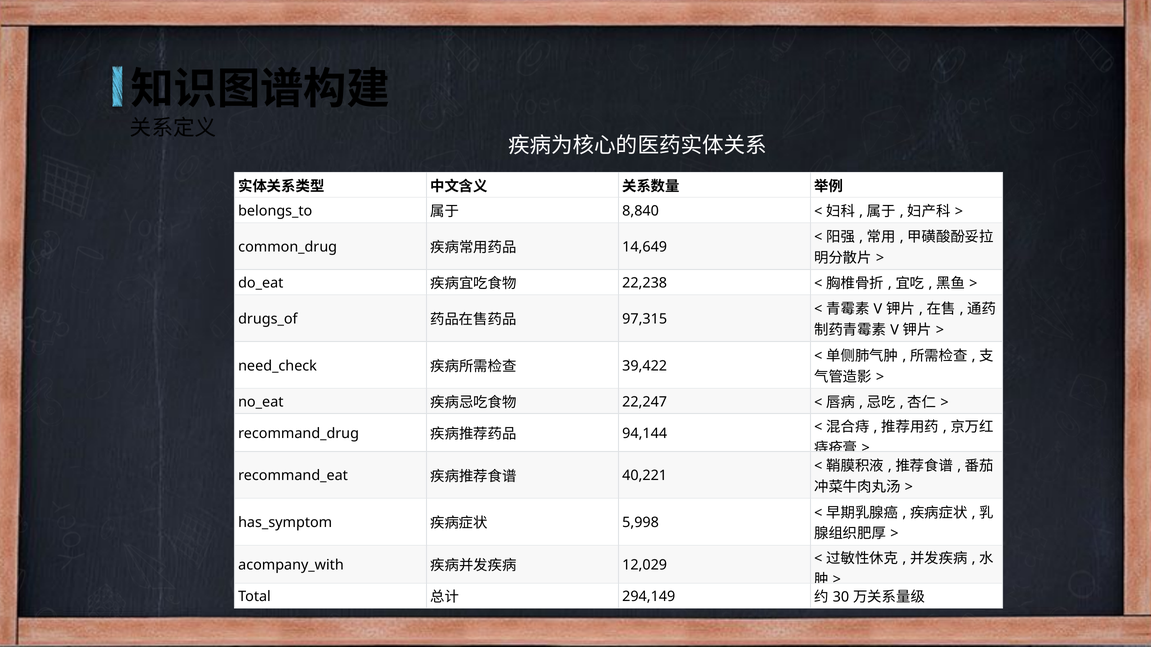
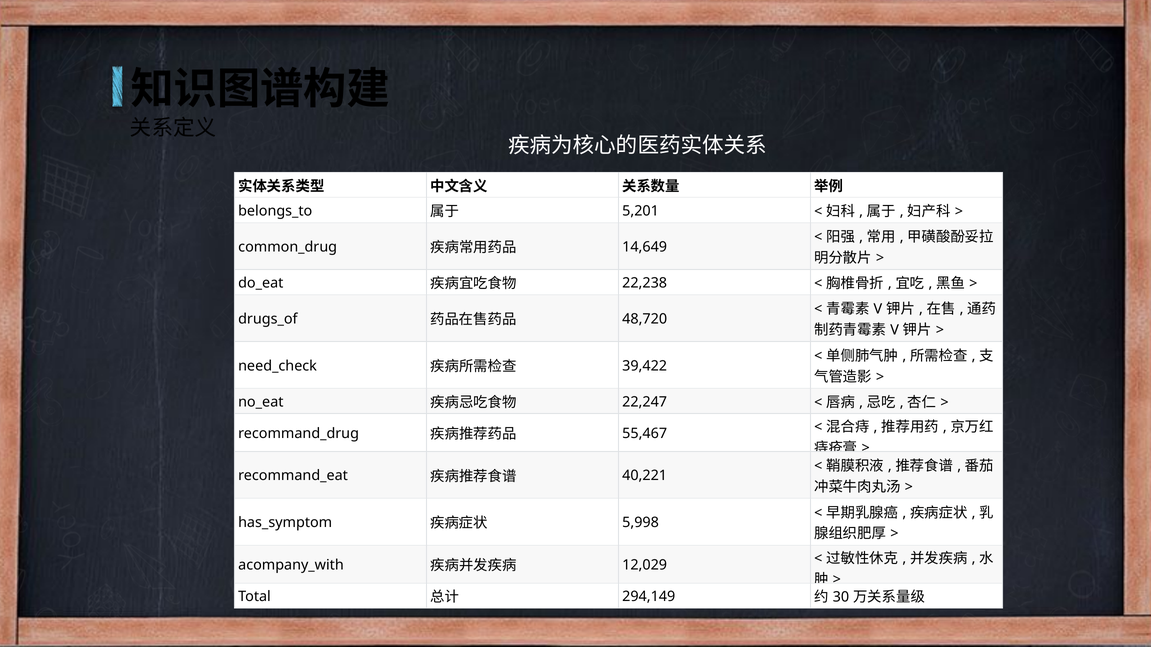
8,840: 8,840 -> 5,201
97,315: 97,315 -> 48,720
94,144: 94,144 -> 55,467
